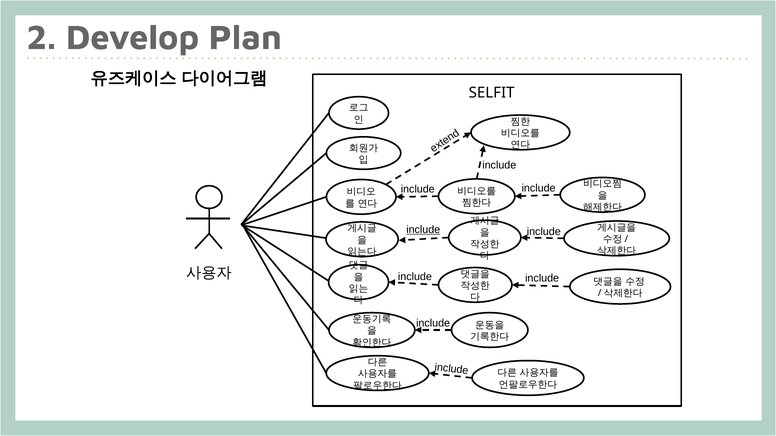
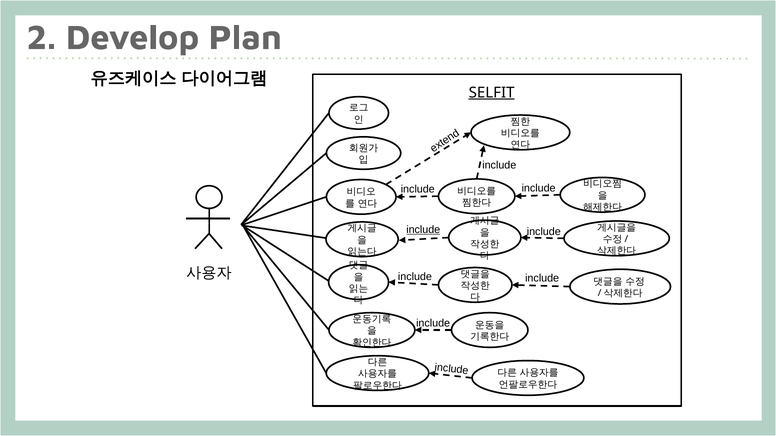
SELFIT underline: none -> present
